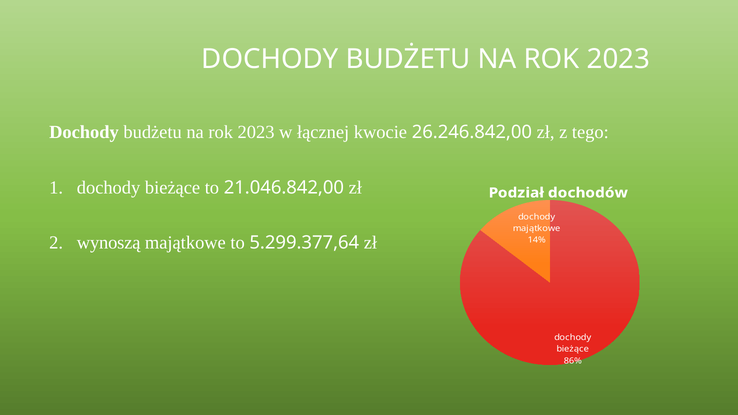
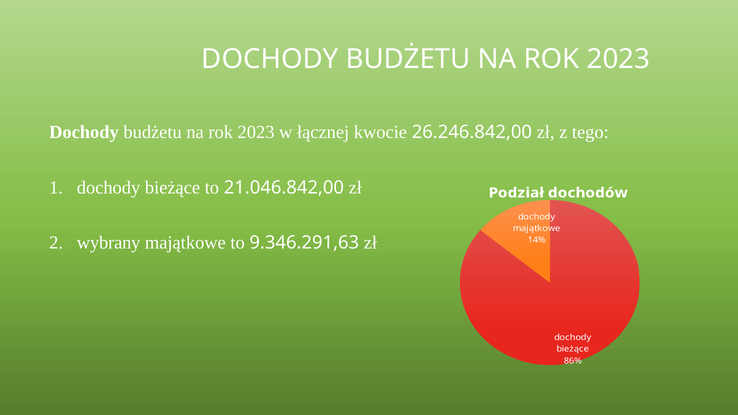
wynoszą: wynoszą -> wybrany
5.299.377,64: 5.299.377,64 -> 9.346.291,63
